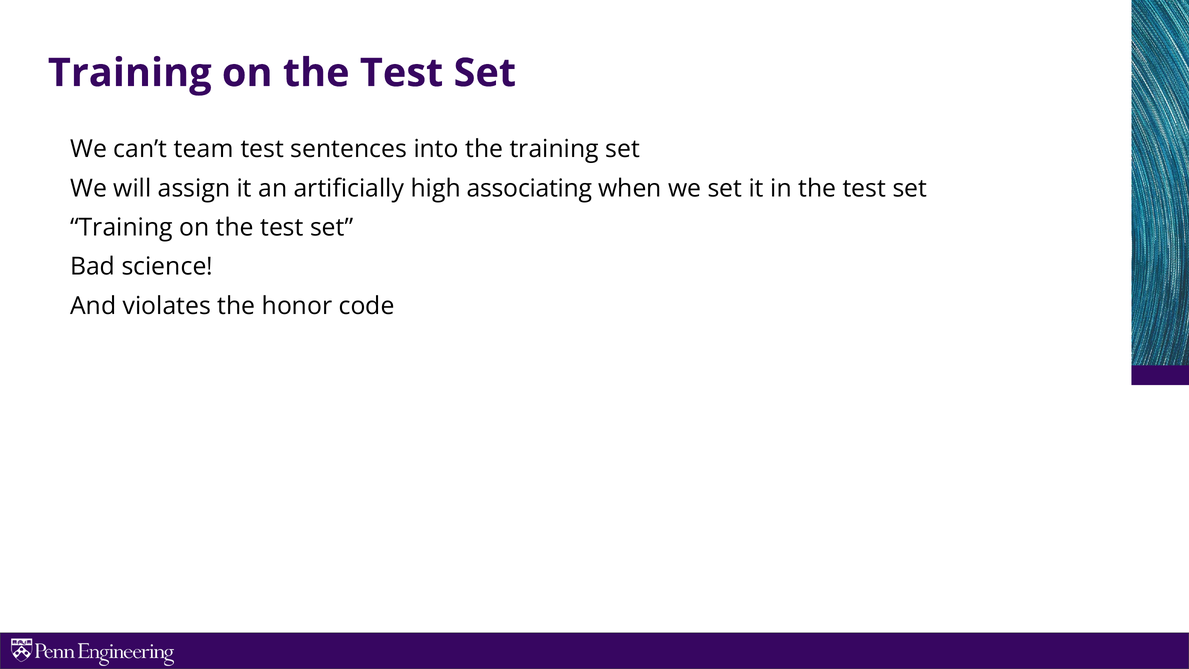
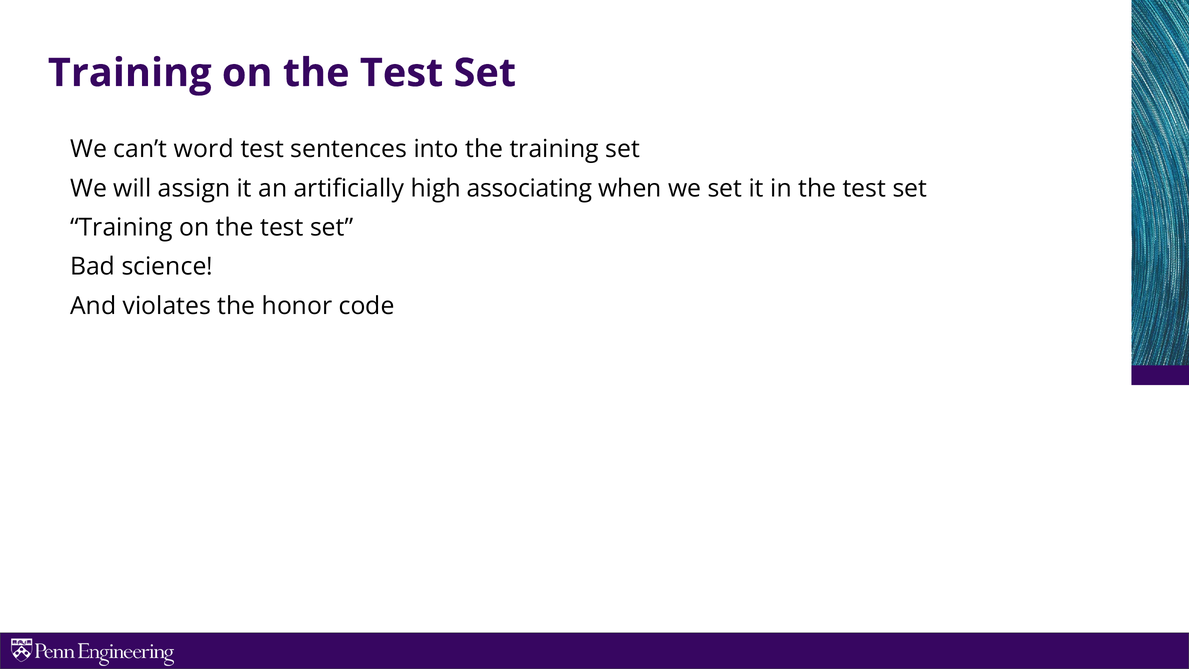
team: team -> word
